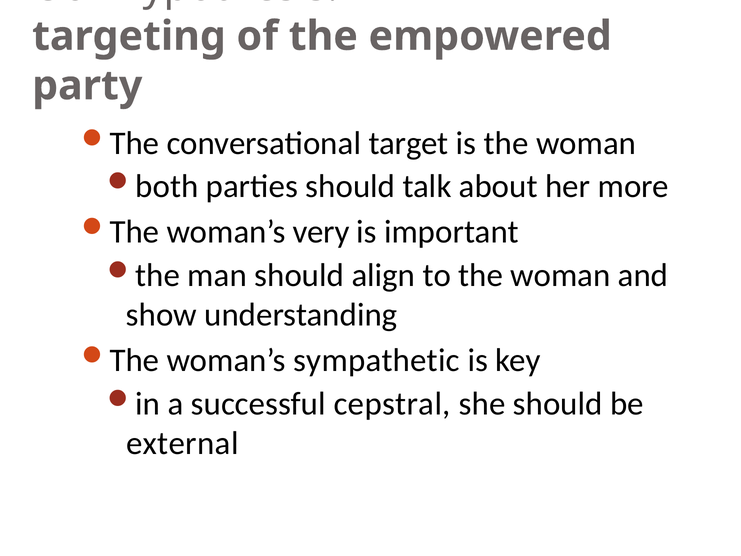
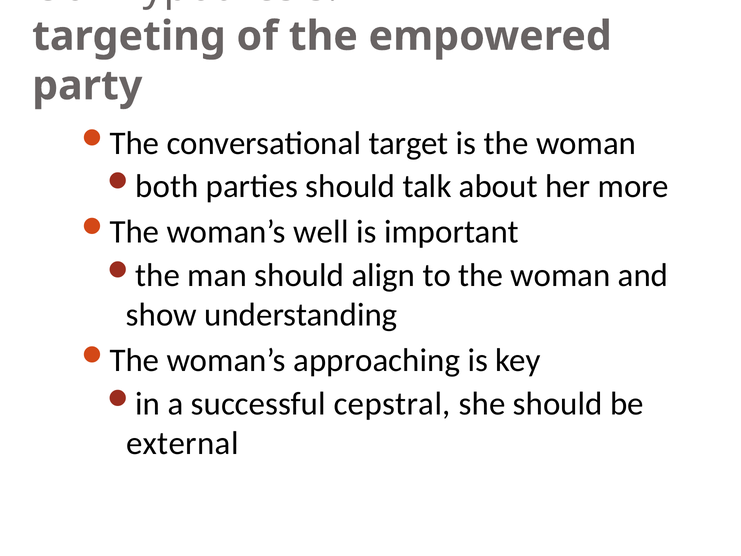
very: very -> well
sympathetic: sympathetic -> approaching
